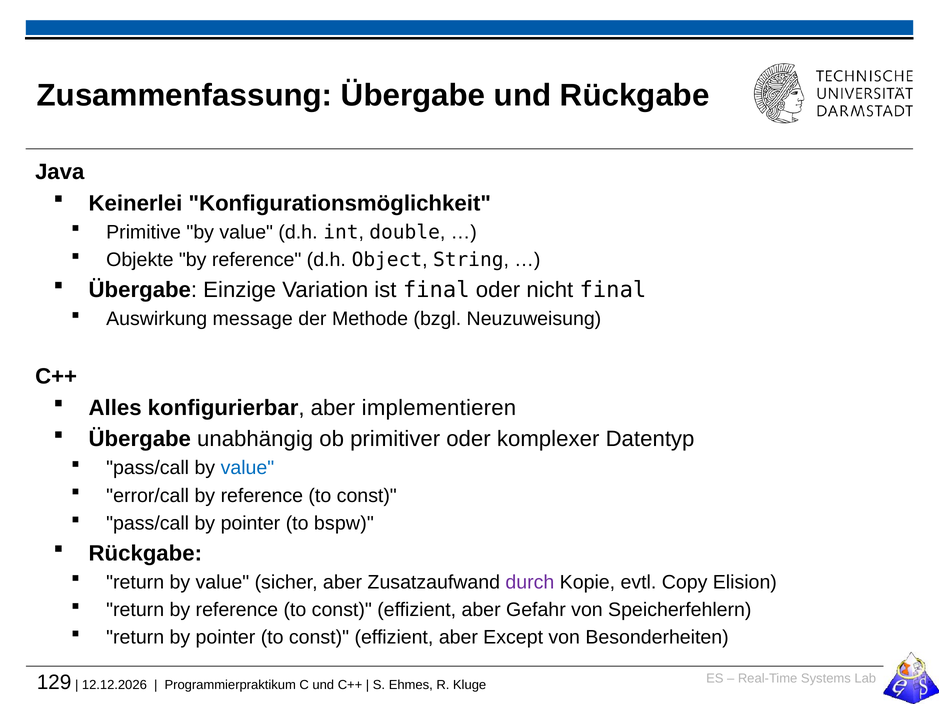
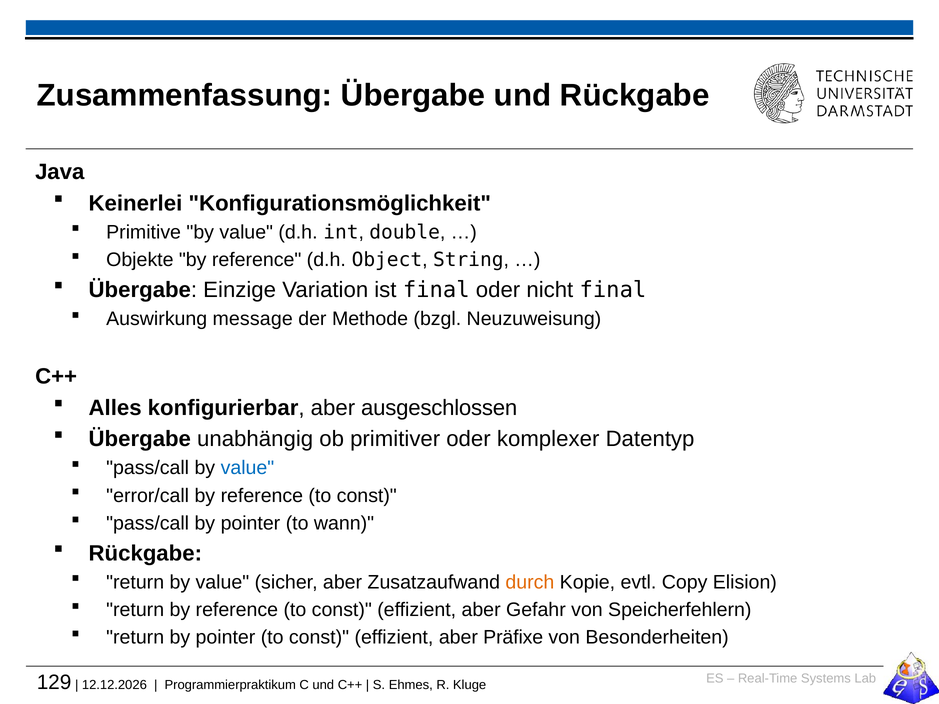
implementieren: implementieren -> ausgeschlossen
bspw: bspw -> wann
durch colour: purple -> orange
Except: Except -> Präfixe
